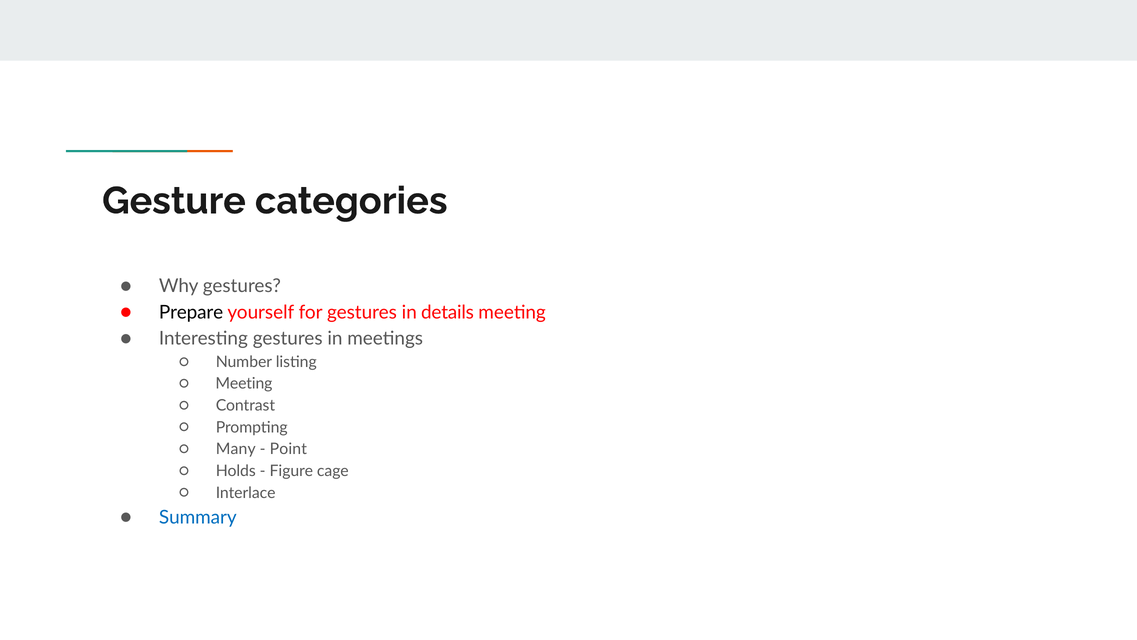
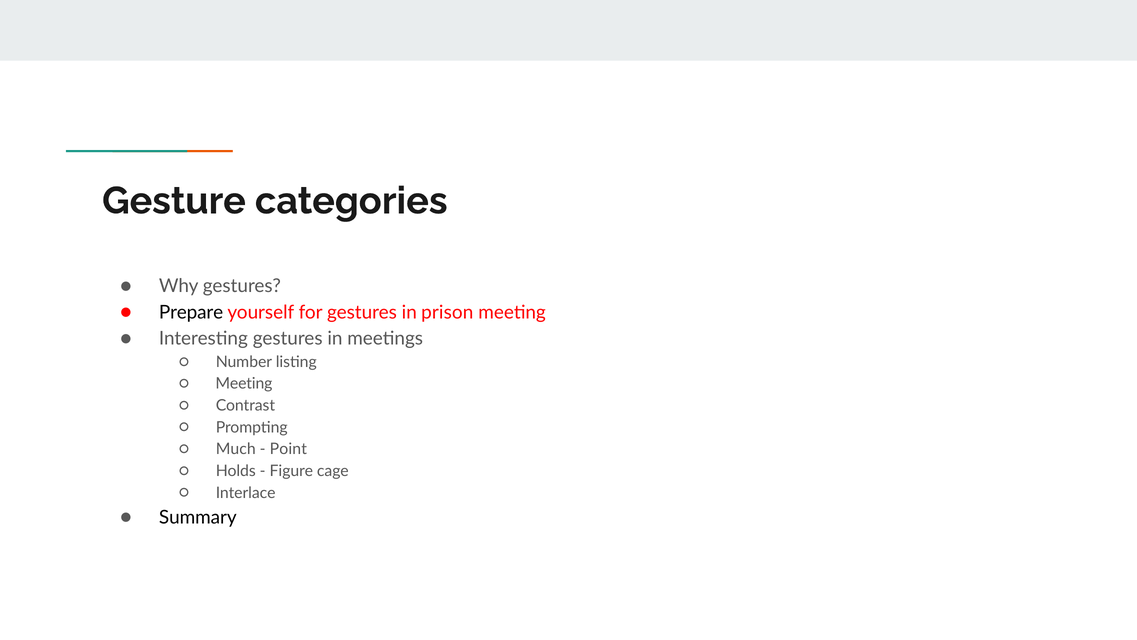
details: details -> prison
Many: Many -> Much
Summary colour: blue -> black
